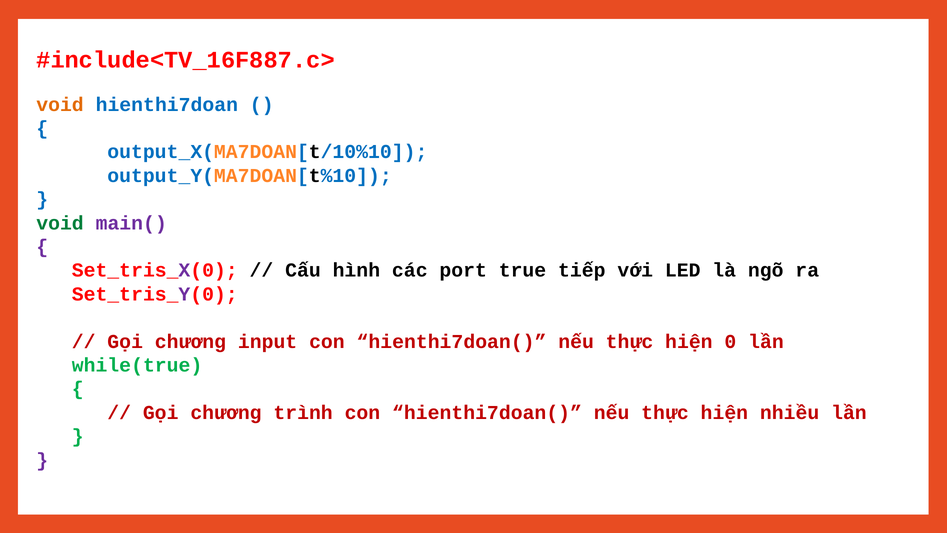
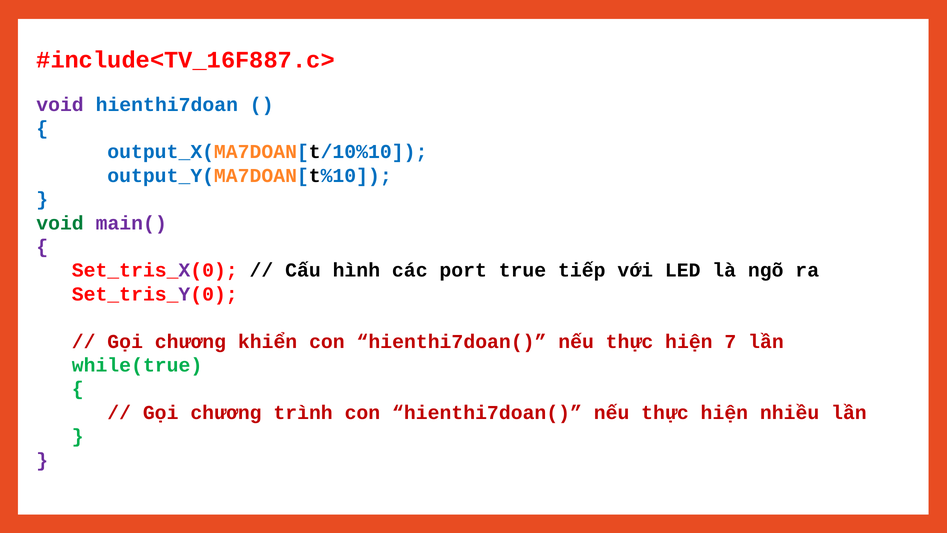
void at (60, 104) colour: orange -> purple
input: input -> khiển
0: 0 -> 7
